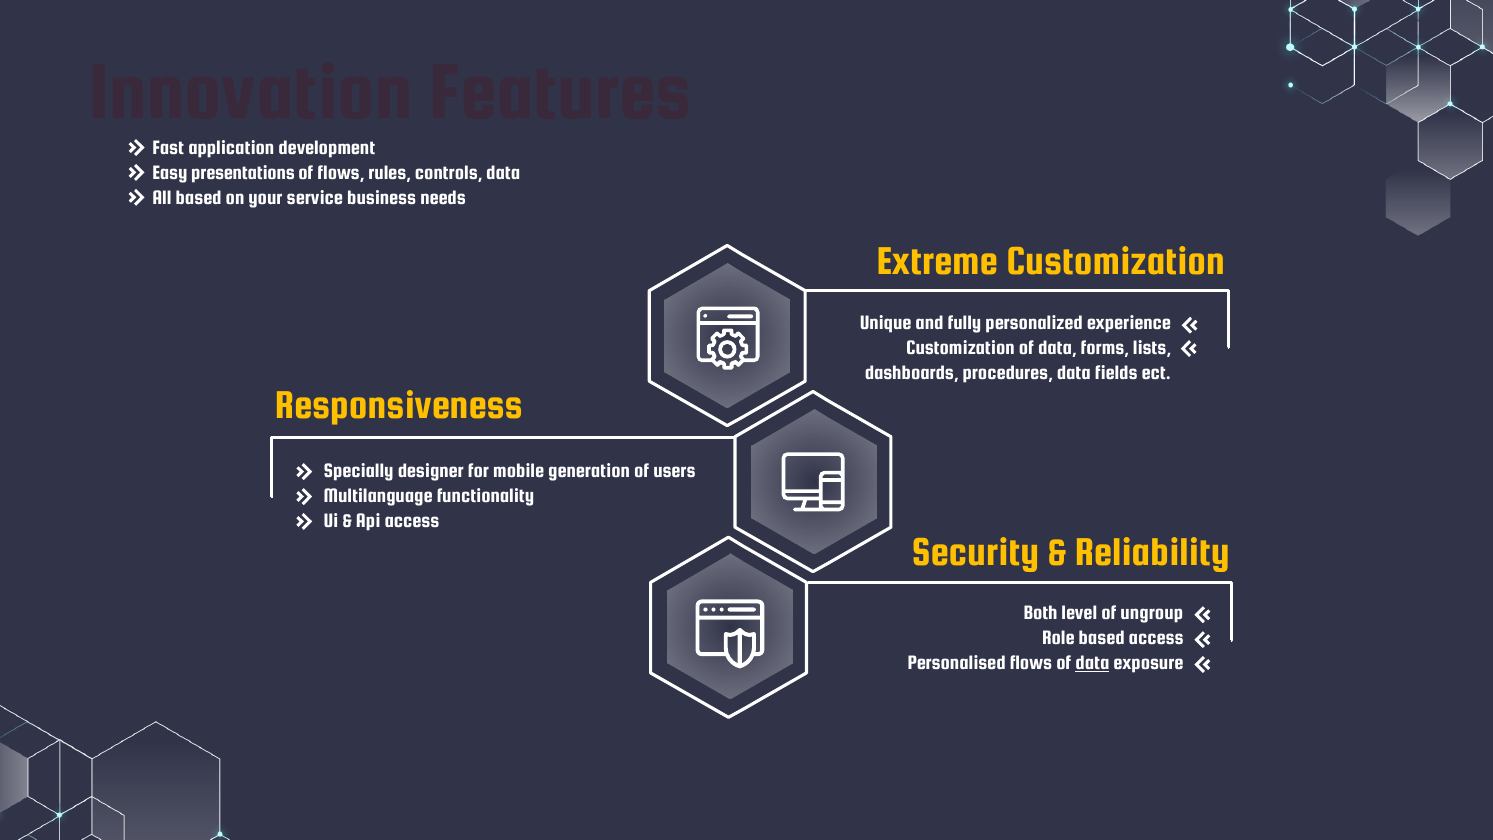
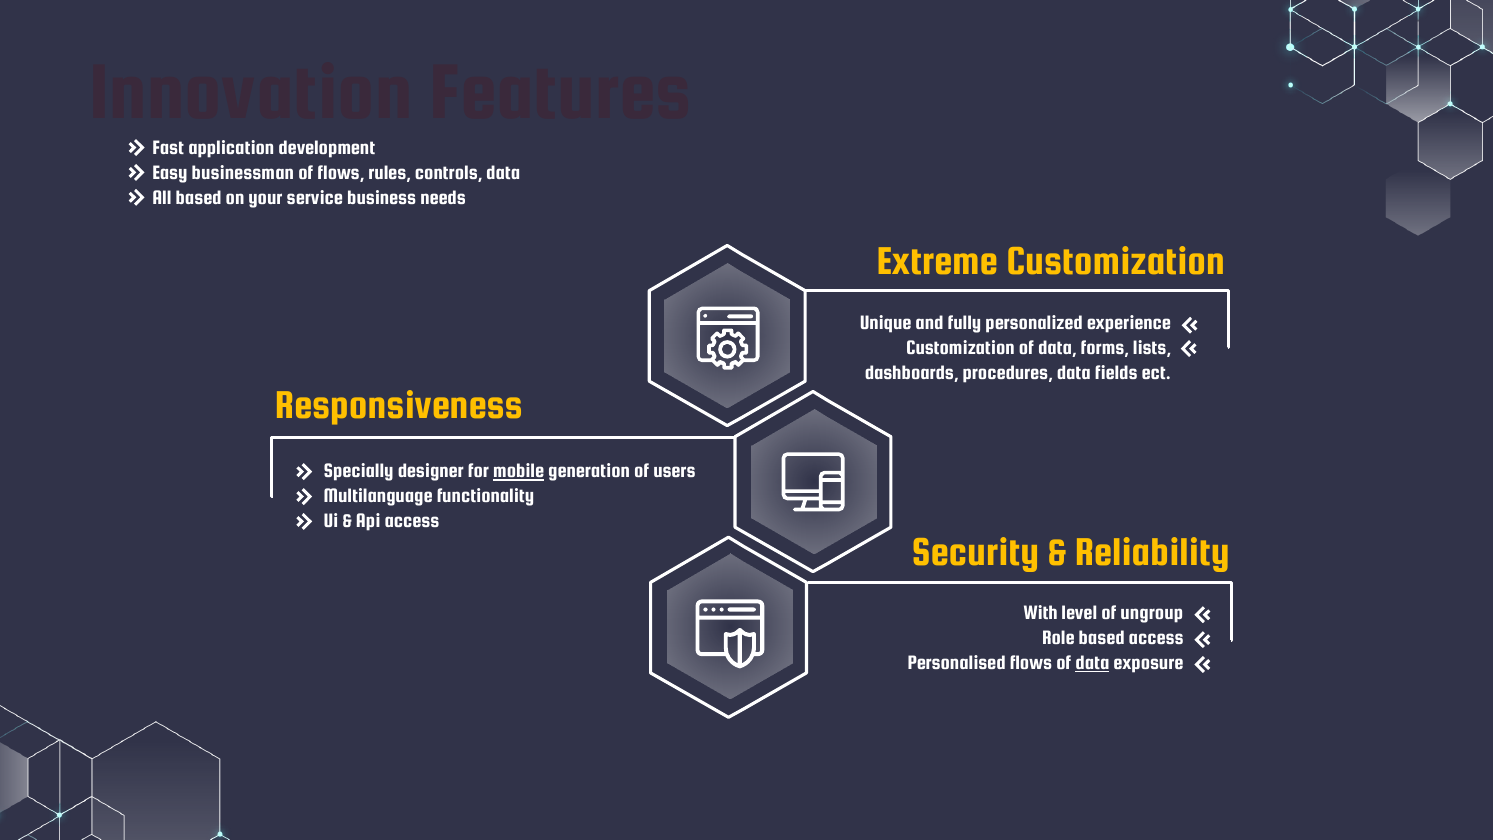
presentations: presentations -> businessman
mobile underline: none -> present
Both: Both -> With
